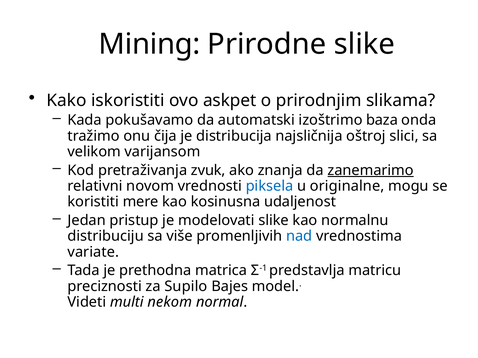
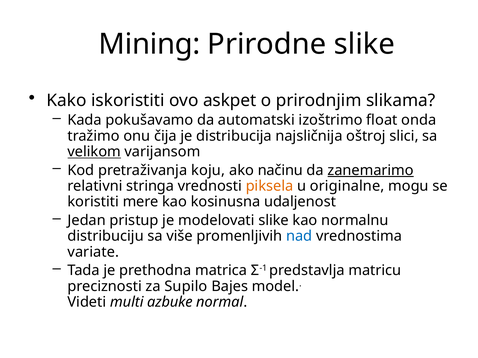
baza: baza -> float
velikom underline: none -> present
zvuk: zvuk -> koju
znanja: znanja -> načinu
novom: novom -> stringa
piksela colour: blue -> orange
nekom: nekom -> azbuke
